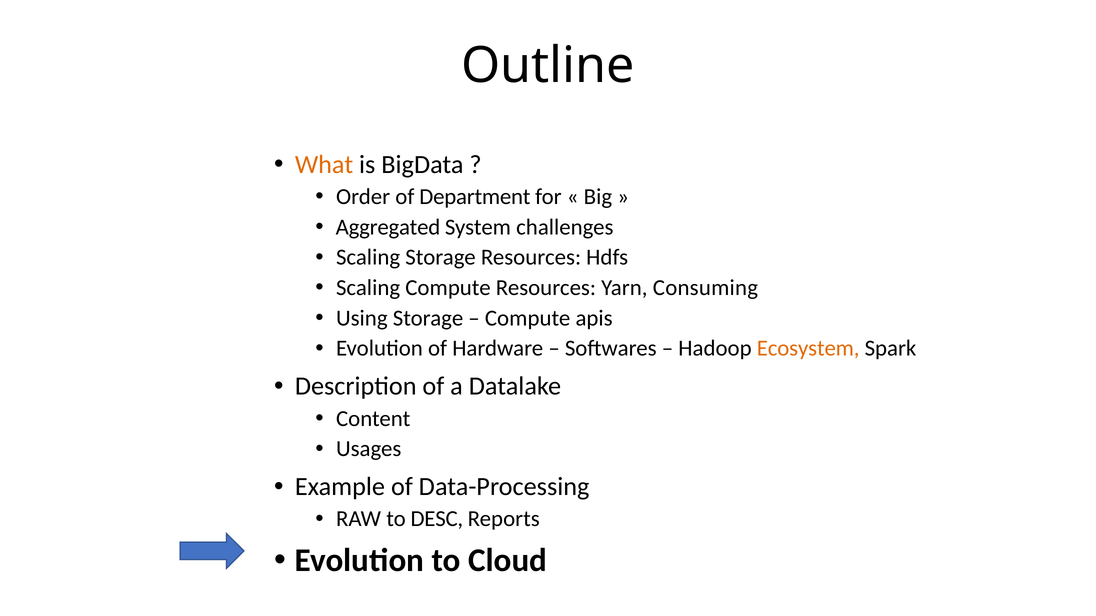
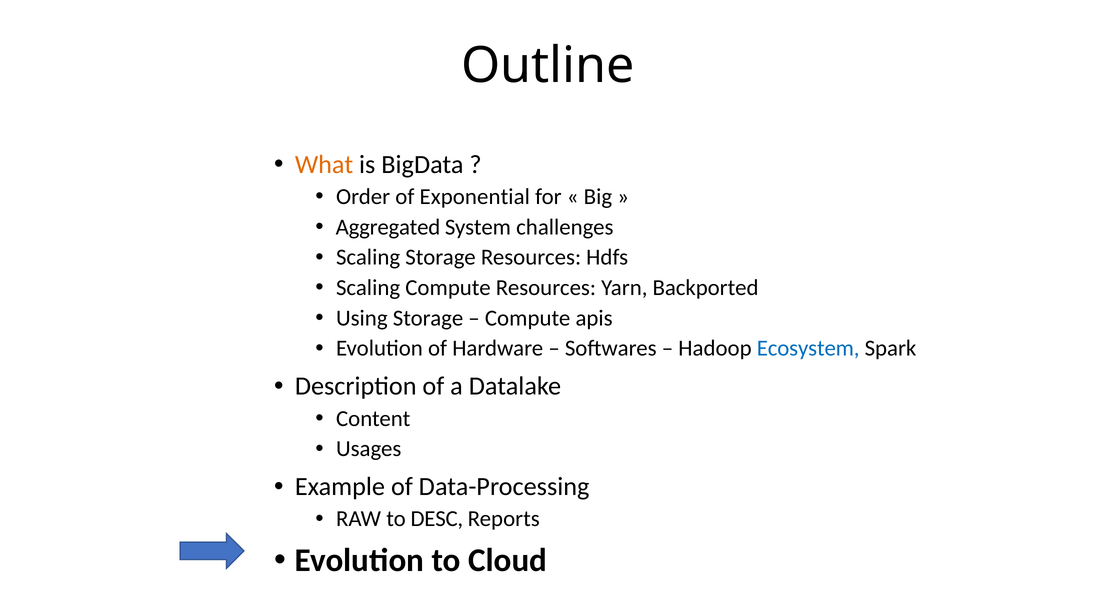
Department: Department -> Exponential
Consuming: Consuming -> Backported
Ecosystem colour: orange -> blue
